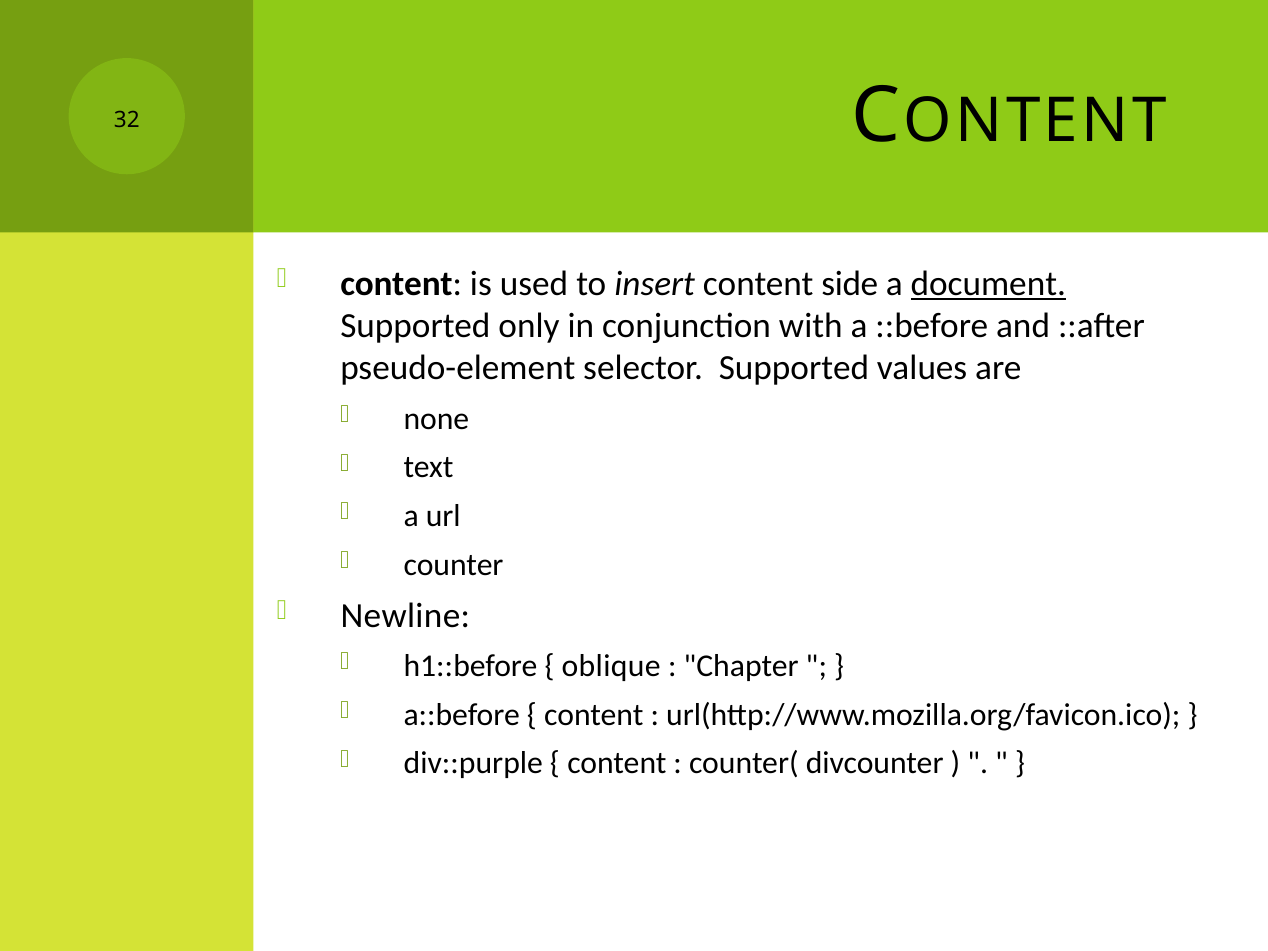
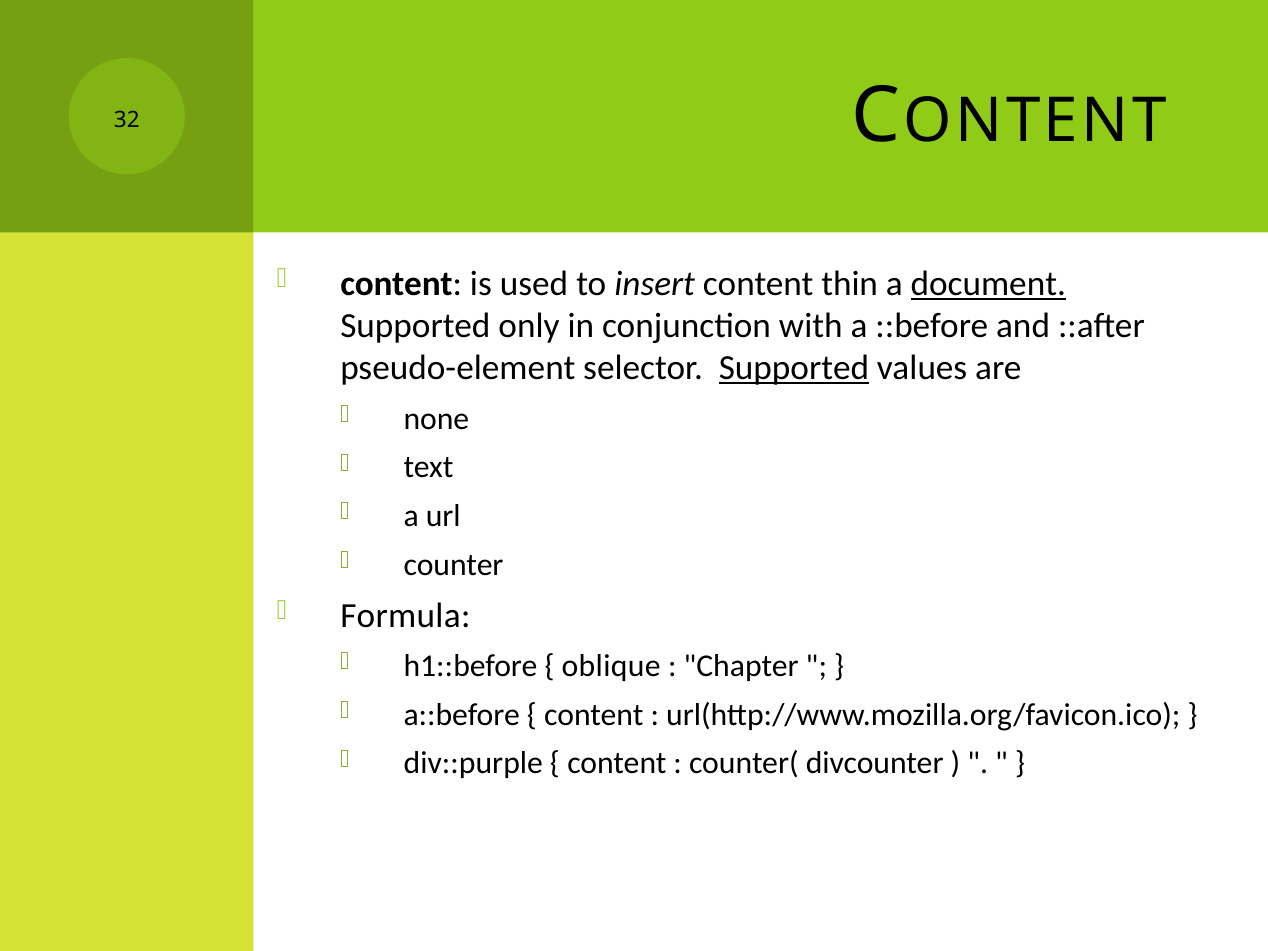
side: side -> thin
Supported at (794, 368) underline: none -> present
Newline: Newline -> Formula
